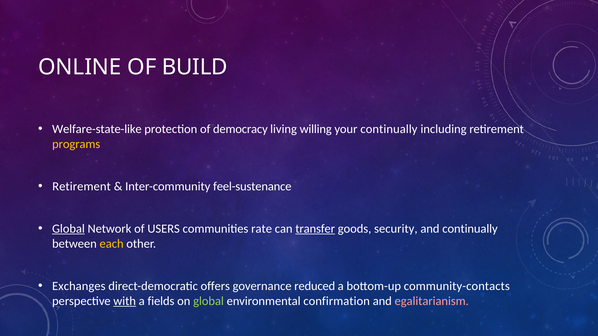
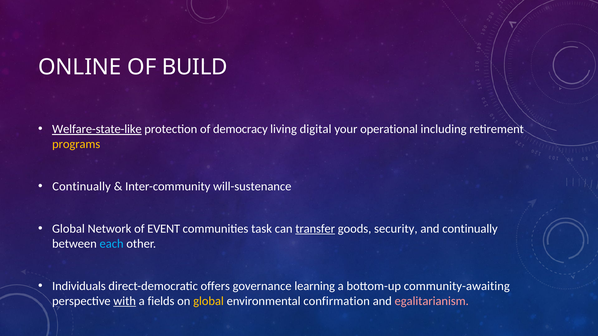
Welfare-state-like underline: none -> present
willing: willing -> digital
your continually: continually -> operational
Retirement at (82, 187): Retirement -> Continually
feel-sustenance: feel-sustenance -> will-sustenance
Global at (68, 229) underline: present -> none
USERS: USERS -> EVENT
rate: rate -> task
each colour: yellow -> light blue
Exchanges: Exchanges -> Individuals
reduced: reduced -> learning
community-contacts: community-contacts -> community-awaiting
global at (209, 301) colour: light green -> yellow
